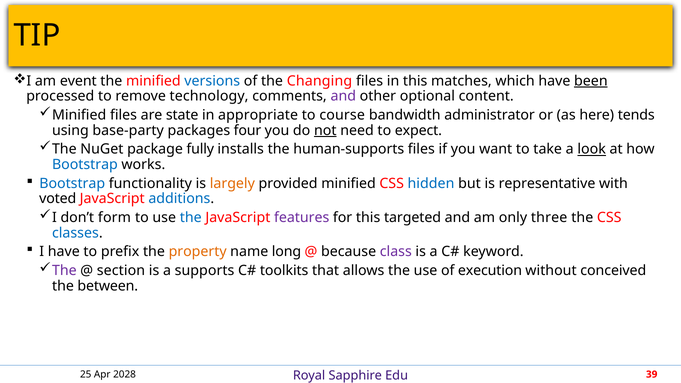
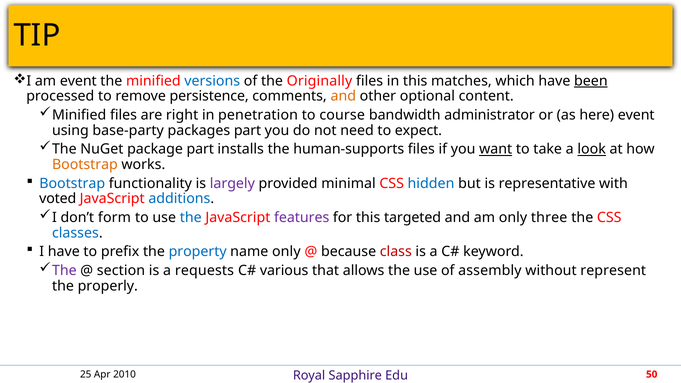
Changing: Changing -> Originally
technology: technology -> persistence
and at (343, 96) colour: purple -> orange
state: state -> right
appropriate: appropriate -> penetration
here tends: tends -> event
packages four: four -> part
not underline: present -> none
package fully: fully -> part
want underline: none -> present
Bootstrap at (85, 165) colour: blue -> orange
largely colour: orange -> purple
provided minified: minified -> minimal
property colour: orange -> blue
name long: long -> only
class colour: purple -> red
supports: supports -> requests
toolkits: toolkits -> various
execution: execution -> assembly
conceived: conceived -> represent
between: between -> properly
2028: 2028 -> 2010
39: 39 -> 50
